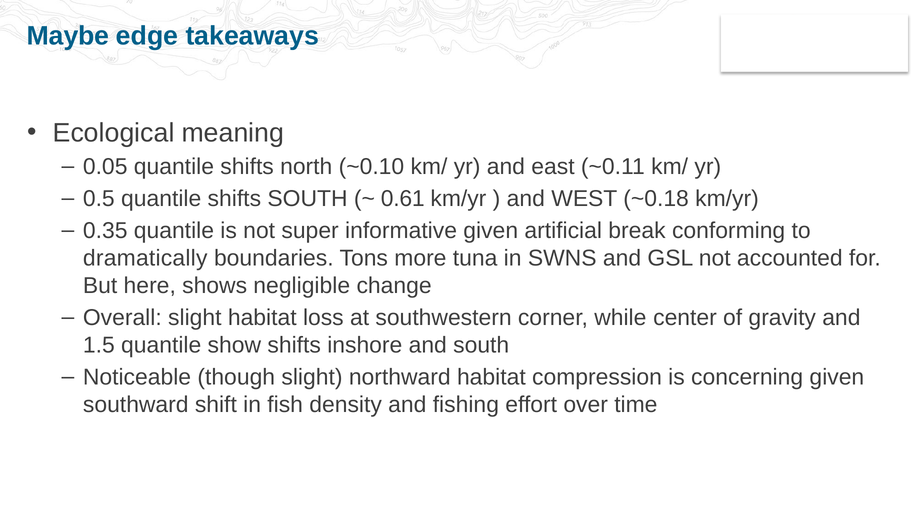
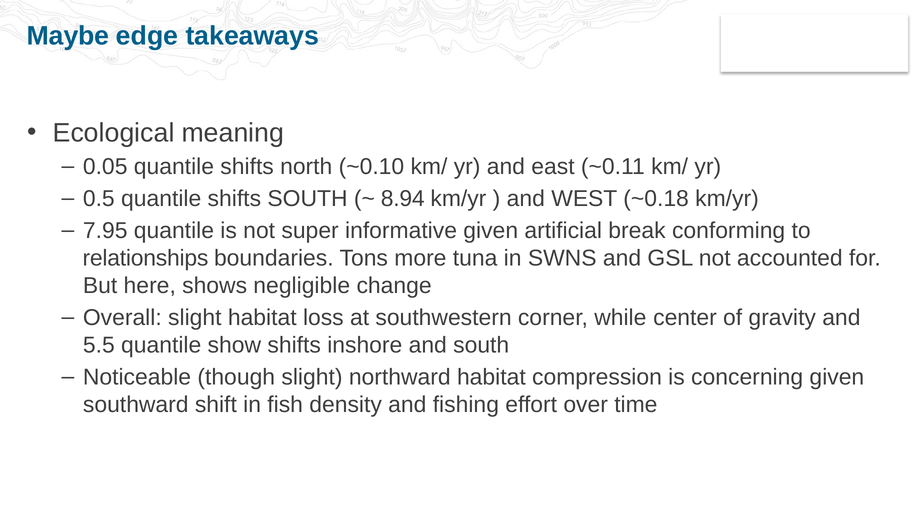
0.61: 0.61 -> 8.94
0.35: 0.35 -> 7.95
dramatically: dramatically -> relationships
1.5: 1.5 -> 5.5
